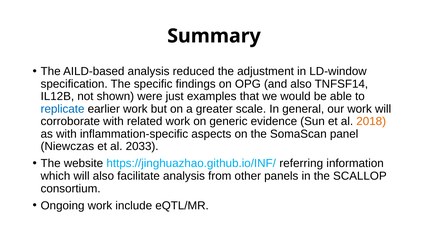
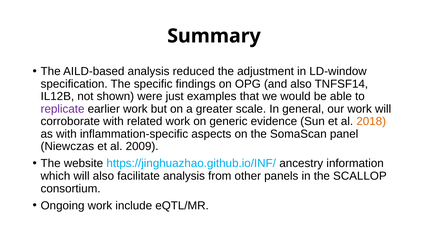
replicate colour: blue -> purple
2033: 2033 -> 2009
referring: referring -> ancestry
